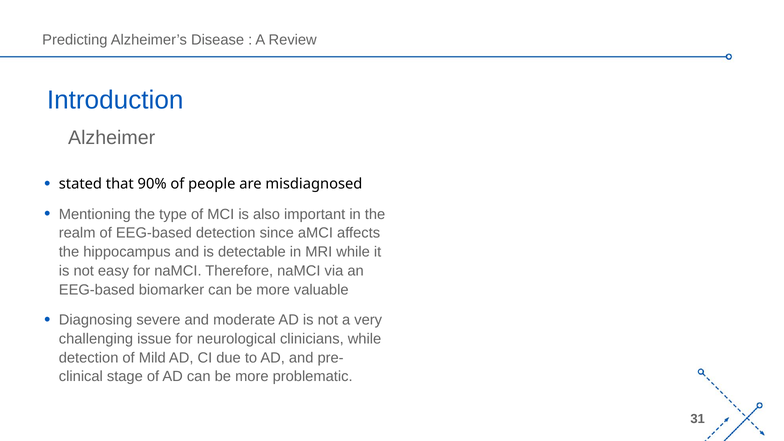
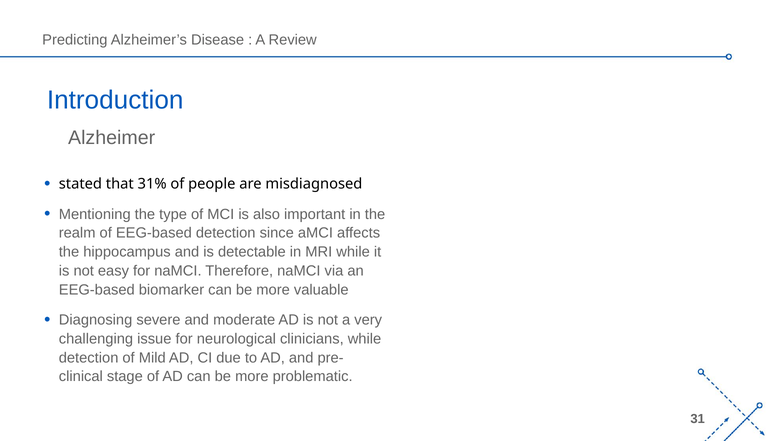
90%: 90% -> 31%
